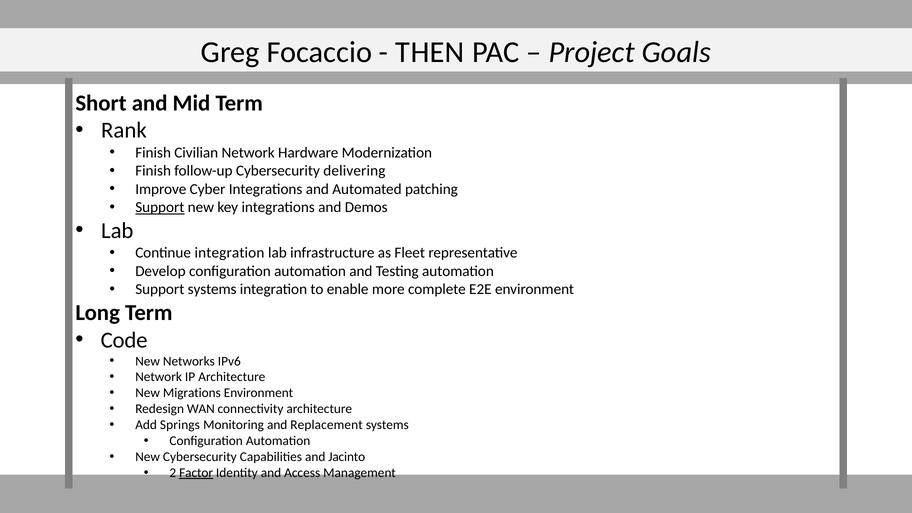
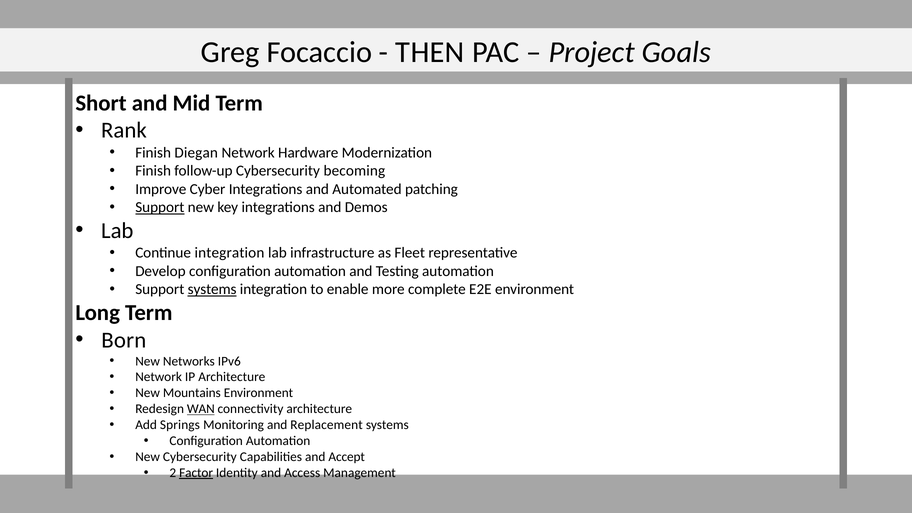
Civilian: Civilian -> Diegan
delivering: delivering -> becoming
systems at (212, 289) underline: none -> present
Code: Code -> Born
Migrations: Migrations -> Mountains
WAN underline: none -> present
Jacinto: Jacinto -> Accept
